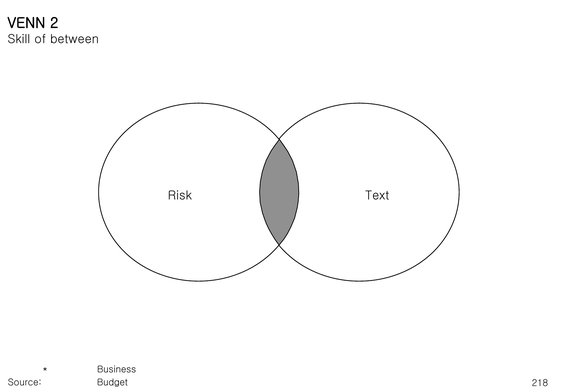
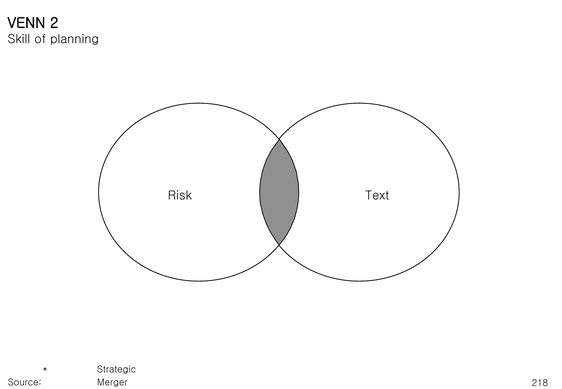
between: between -> planning
Business: Business -> Strategic
Budget: Budget -> Merger
